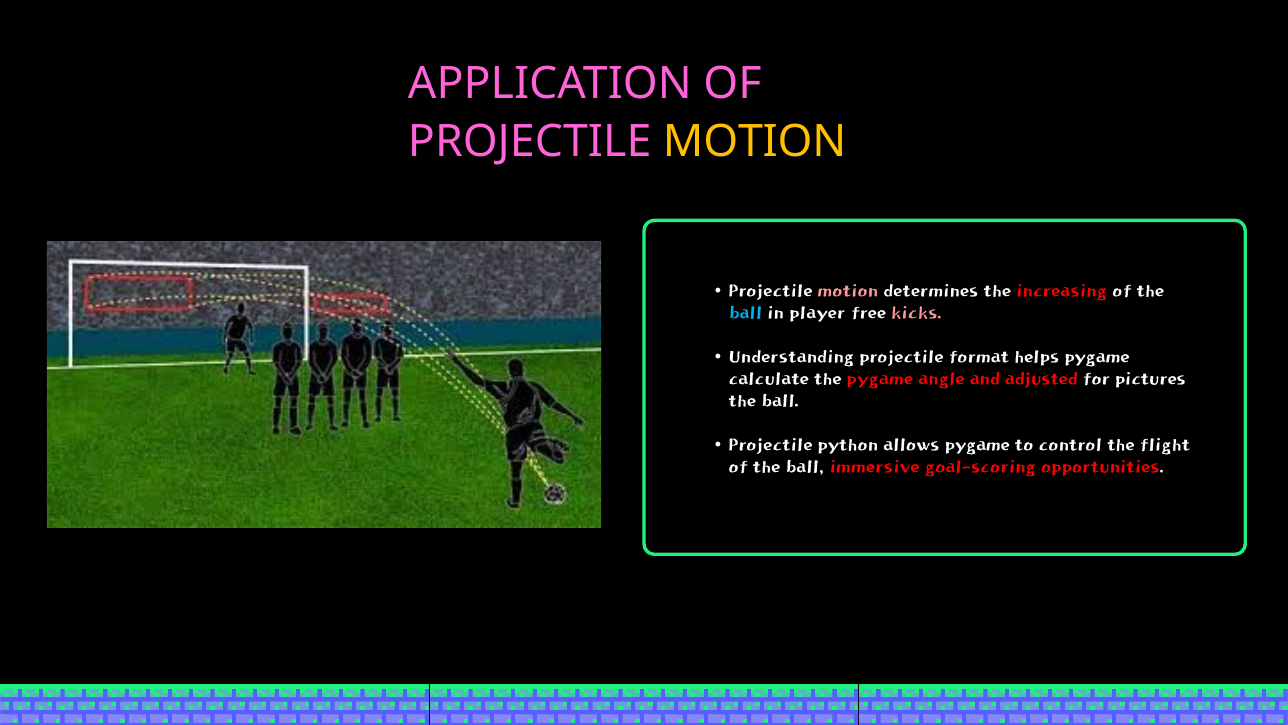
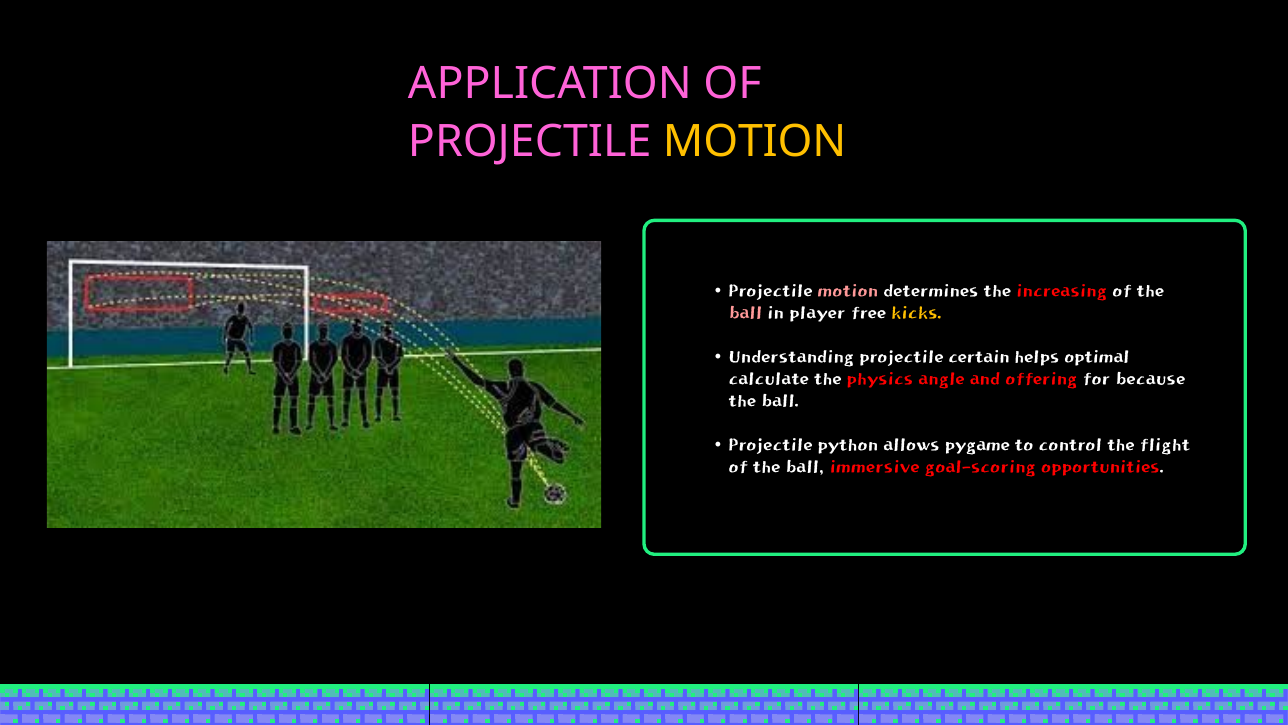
ball at (745, 313) colour: light blue -> pink
kicks colour: pink -> yellow
format: format -> certain
helps pygame: pygame -> optimal
the pygame: pygame -> physics
adjusted: adjusted -> offering
pictures: pictures -> because
